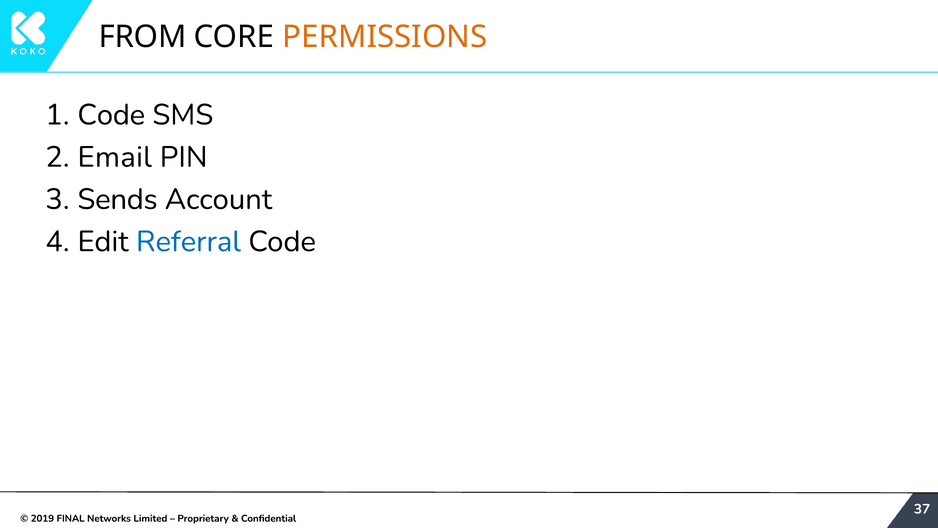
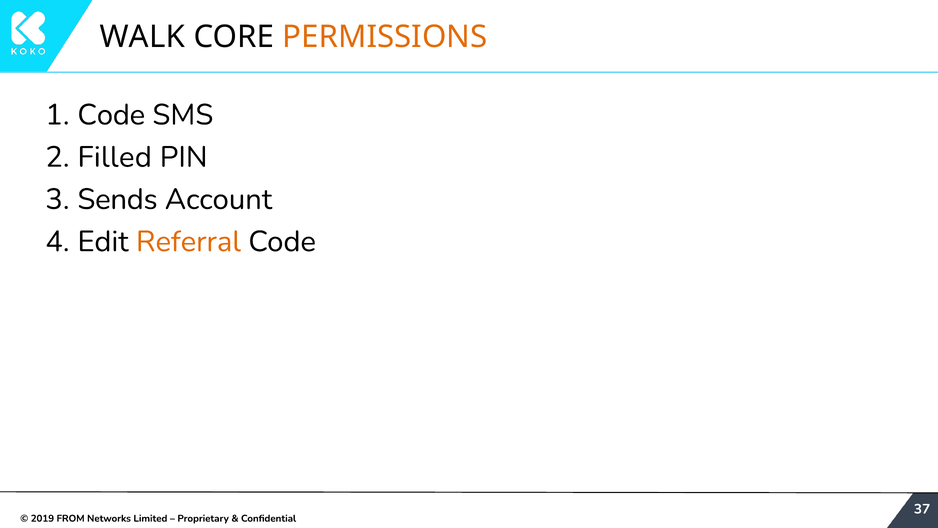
FROM: FROM -> WALK
Email: Email -> Filled
Referral colour: blue -> orange
FINAL: FINAL -> FROM
